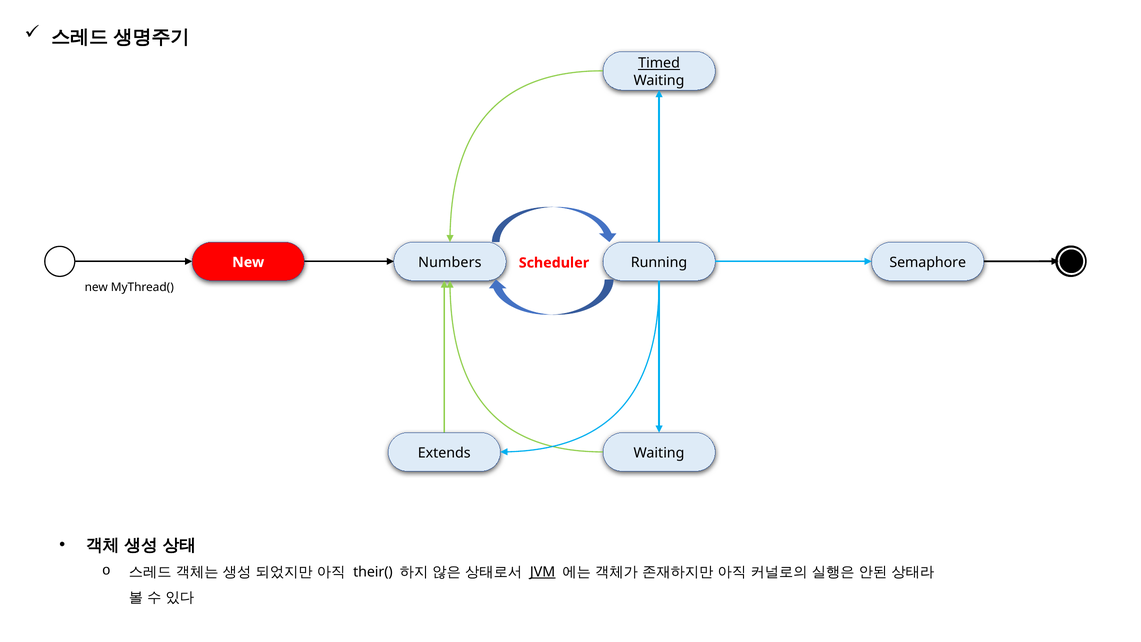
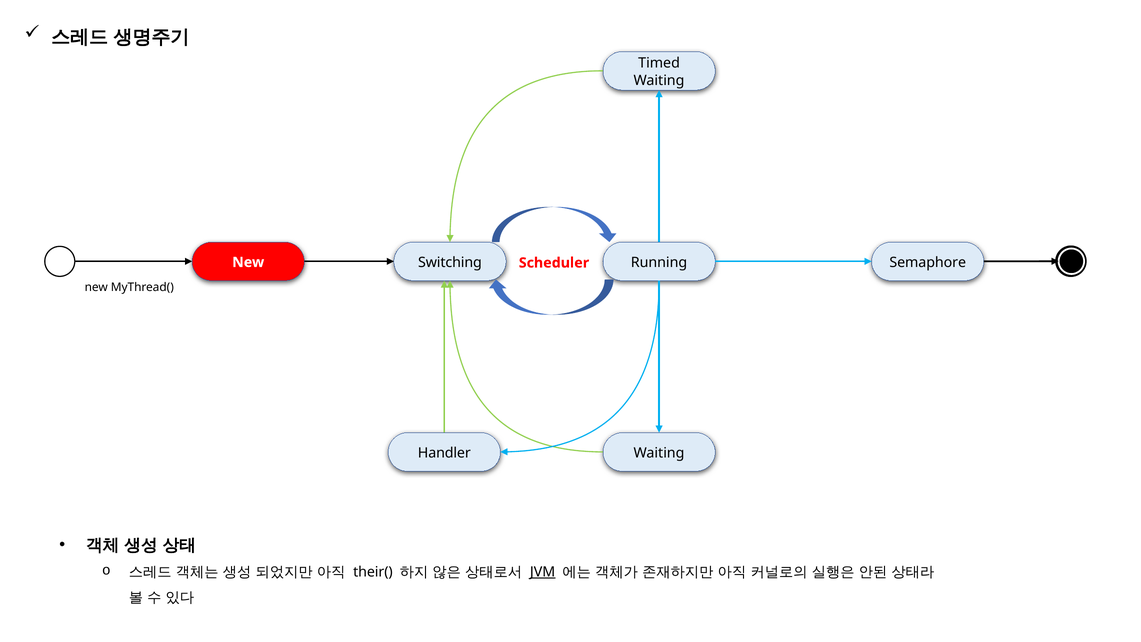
Timed underline: present -> none
Numbers: Numbers -> Switching
Extends: Extends -> Handler
